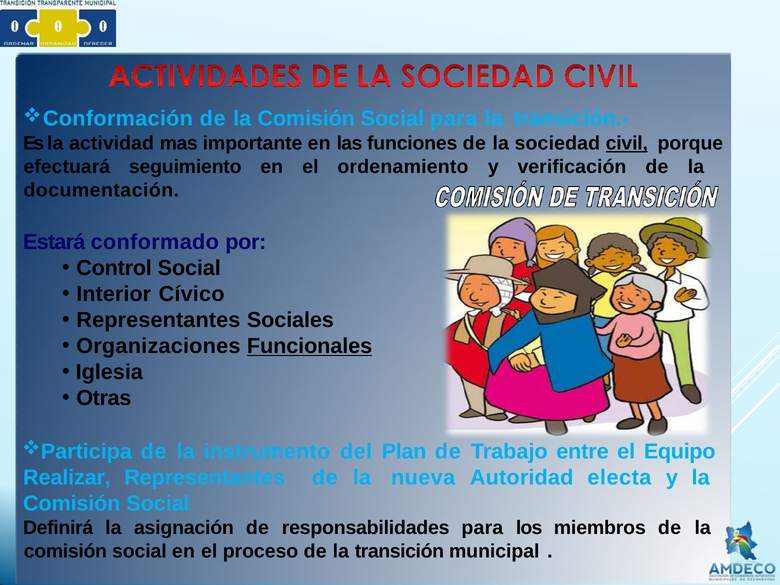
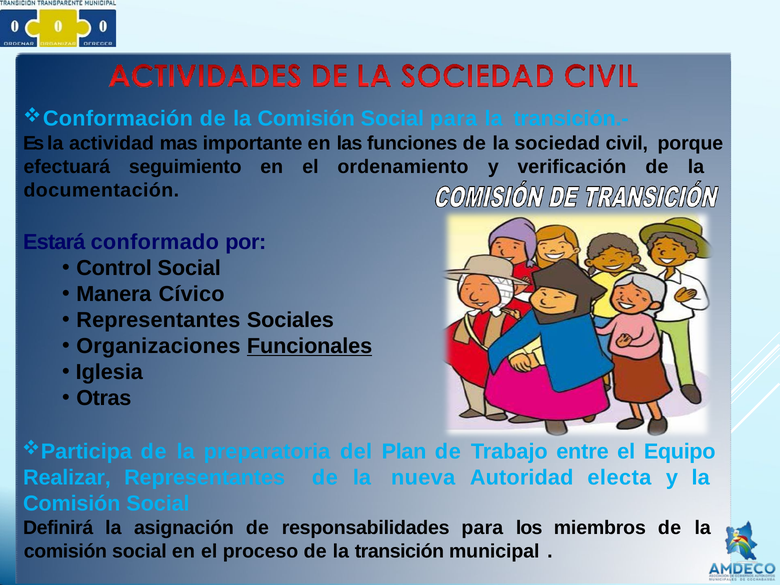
civil underline: present -> none
Interior: Interior -> Manera
instrumento: instrumento -> preparatoria
